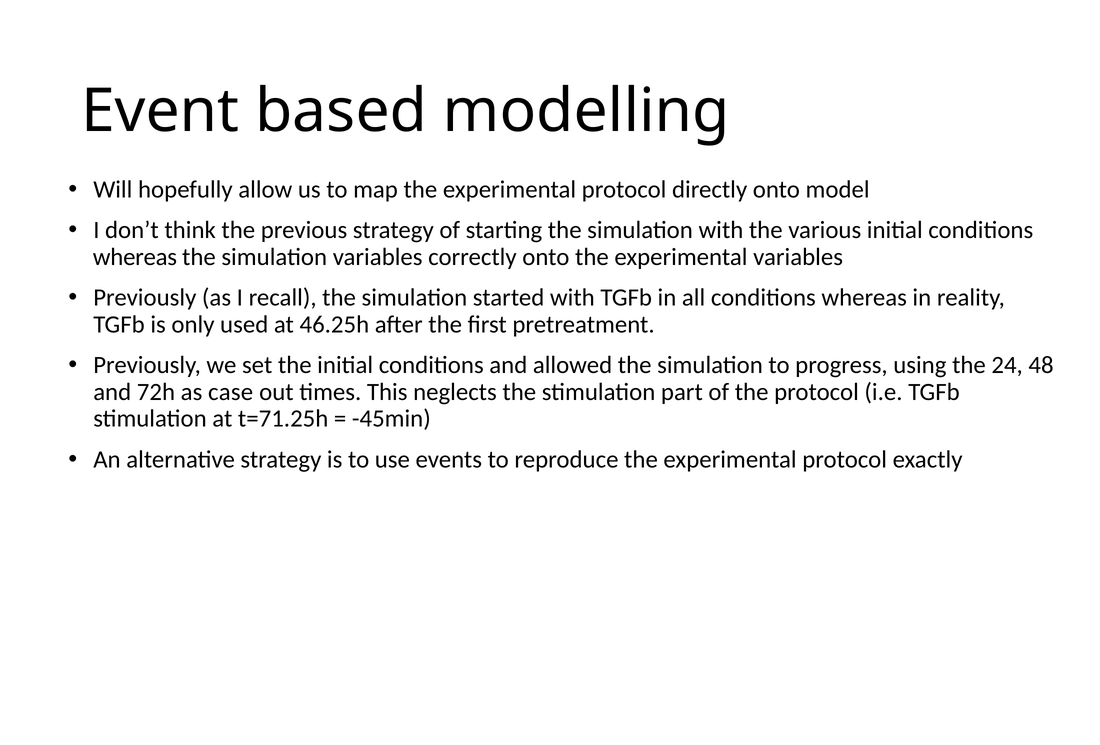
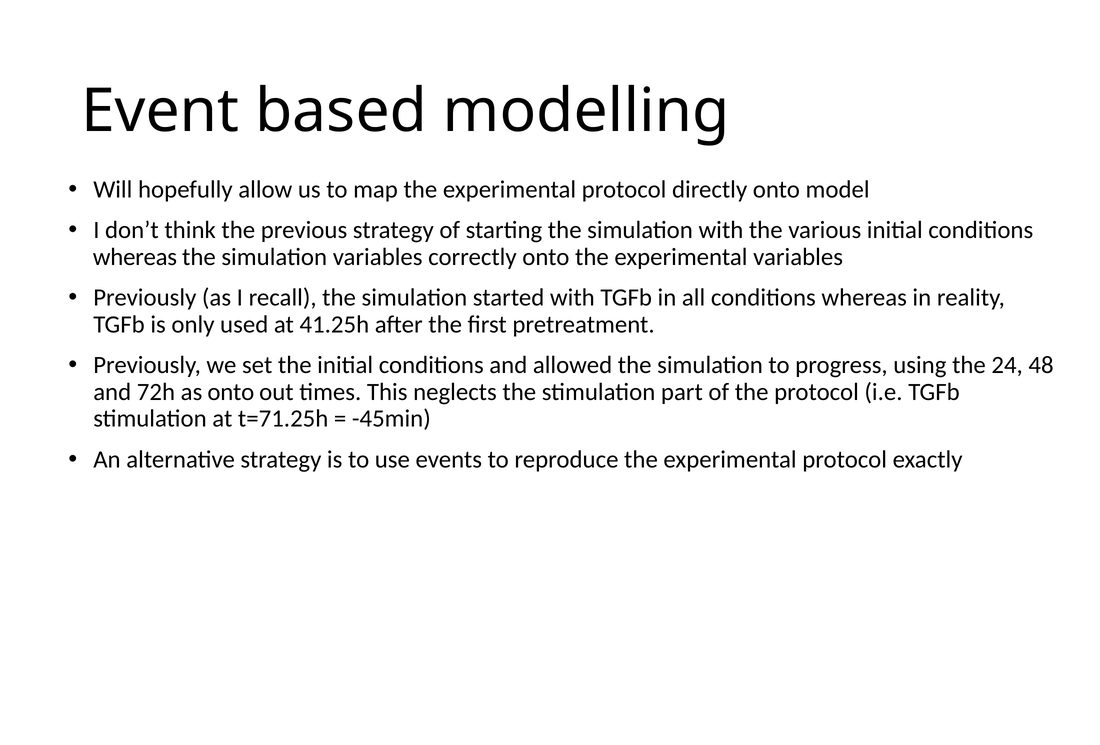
46.25h: 46.25h -> 41.25h
as case: case -> onto
